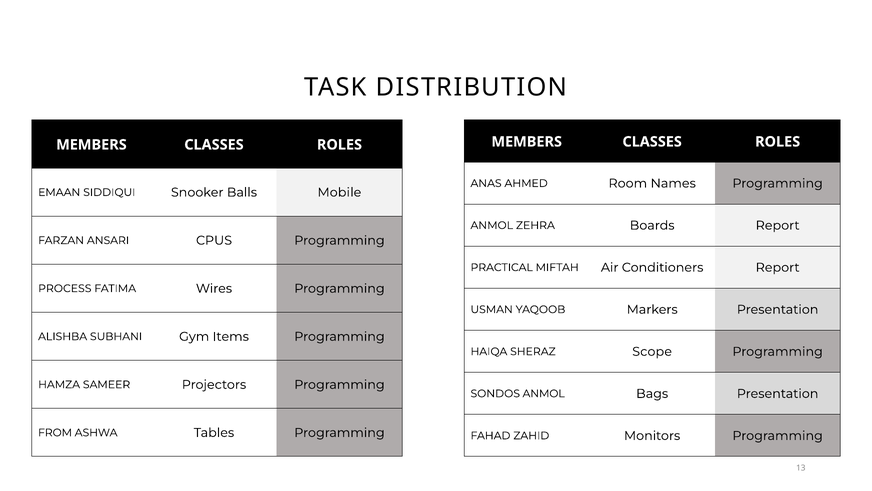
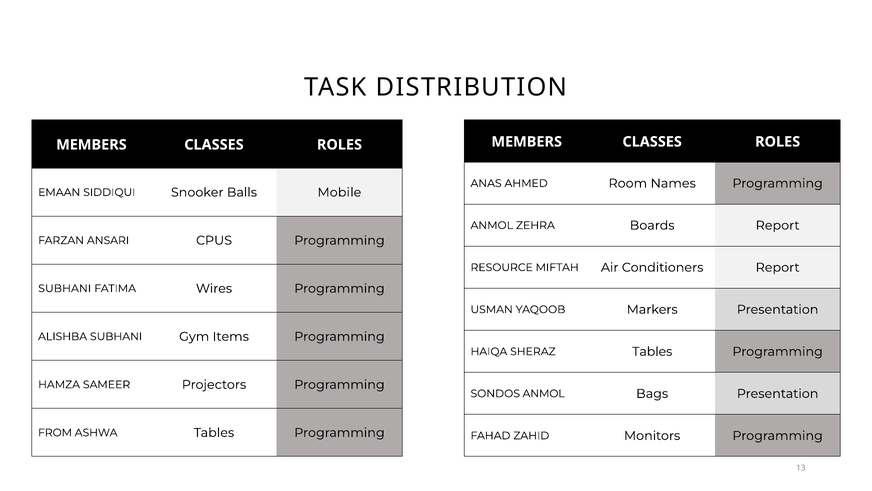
PRACTICAL: PRACTICAL -> RESOURCE
PROCESS at (65, 288): PROCESS -> SUBHANI
SHERAZ Scope: Scope -> Tables
